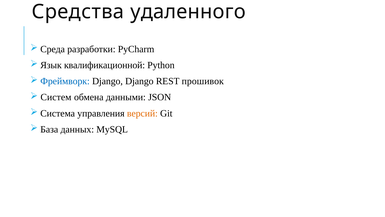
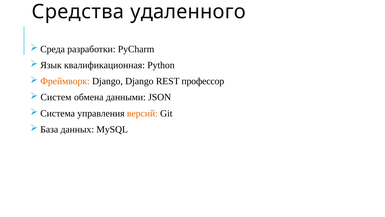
квалификационной: квалификационной -> квалификационная
Фреймворк colour: blue -> orange
прошивок: прошивок -> профессор
